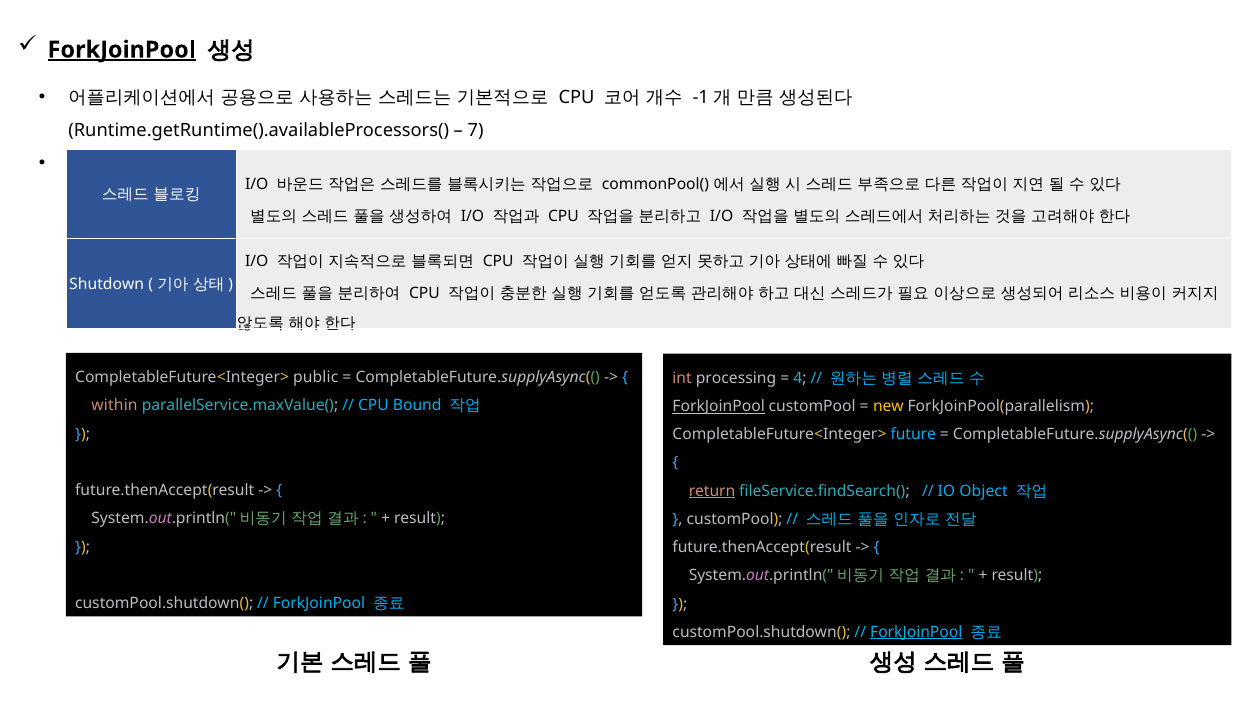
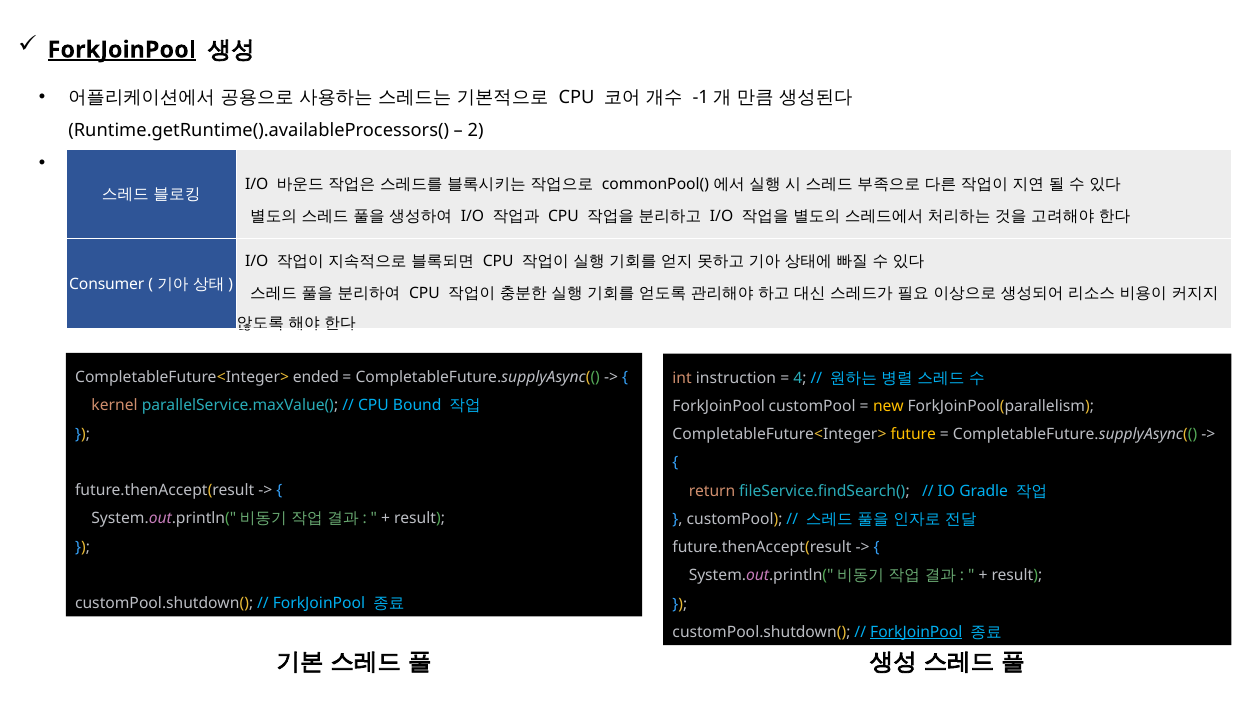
7: 7 -> 2
Shutdown: Shutdown -> Consumer
public: public -> ended
processing: processing -> instruction
within: within -> kernel
ForkJoinPool at (719, 406) underline: present -> none
future colour: light blue -> yellow
return underline: present -> none
Object: Object -> Gradle
